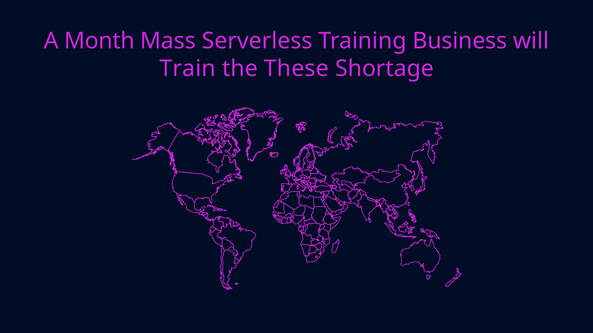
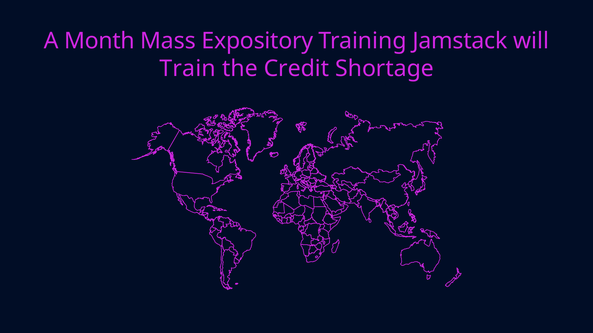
Serverless: Serverless -> Expository
Business: Business -> Jamstack
These: These -> Credit
